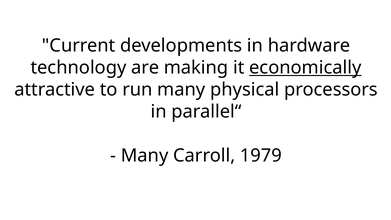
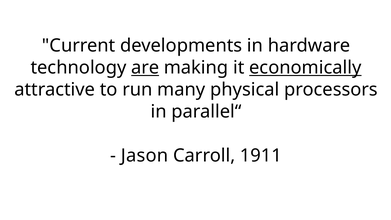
are underline: none -> present
Many at (145, 156): Many -> Jason
1979: 1979 -> 1911
